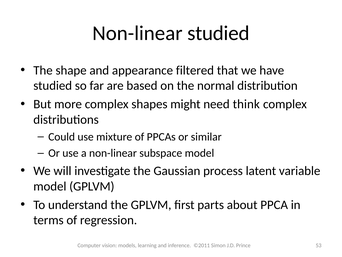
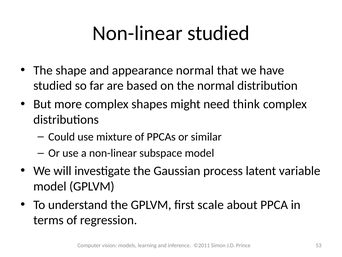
appearance filtered: filtered -> normal
parts: parts -> scale
